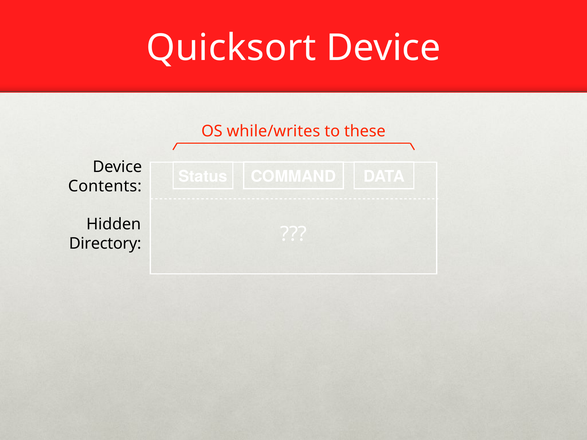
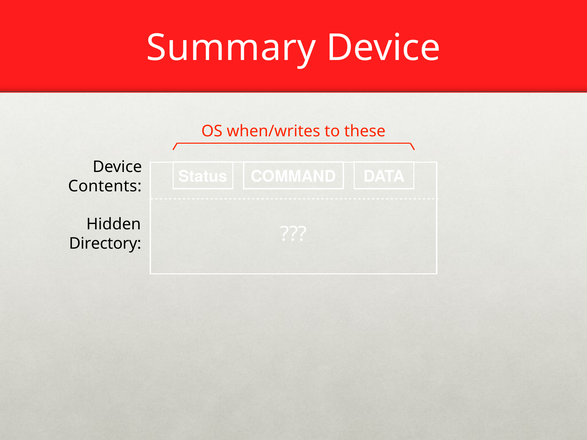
Quicksort: Quicksort -> Summary
while/writes: while/writes -> when/writes
